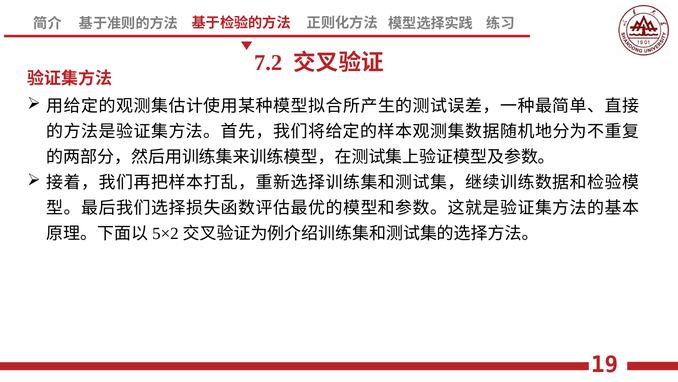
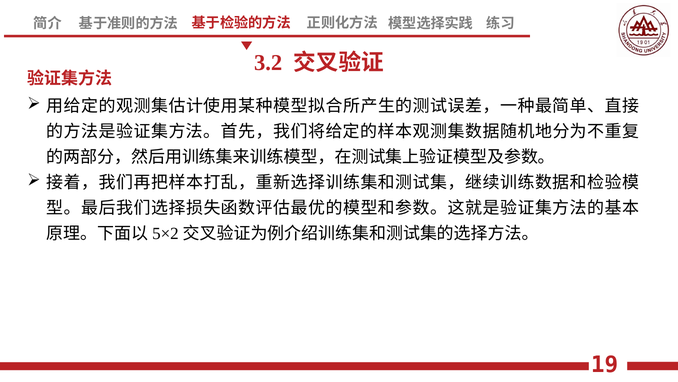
7.2: 7.2 -> 3.2
